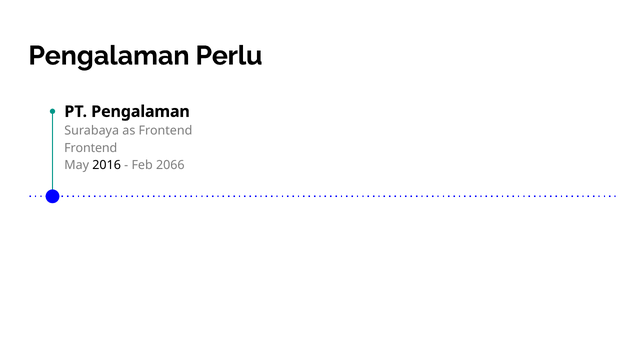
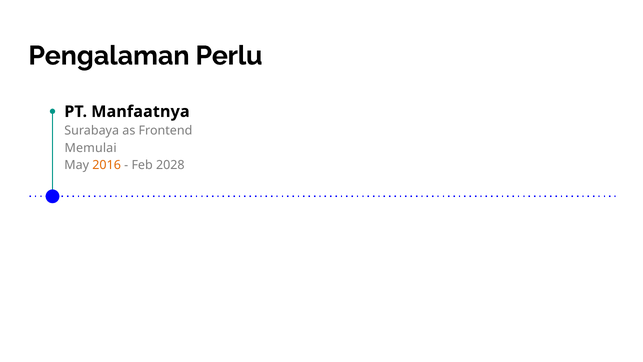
PT Pengalaman: Pengalaman -> Manfaatnya
Frontend at (91, 148): Frontend -> Memulai
2016 colour: black -> orange
2066: 2066 -> 2028
